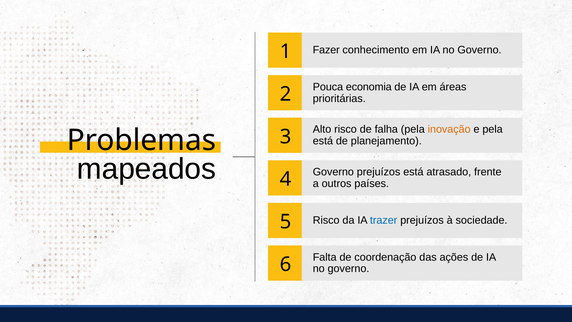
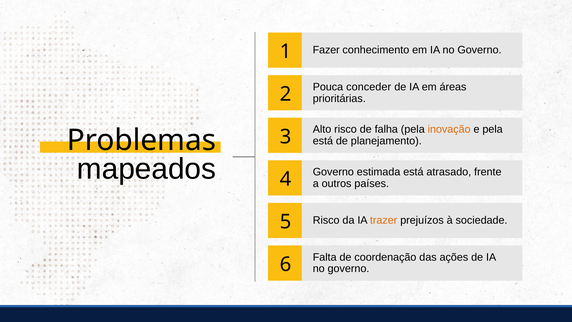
economia: economia -> conceder
Governo prejuízos: prejuízos -> estimada
trazer colour: blue -> orange
